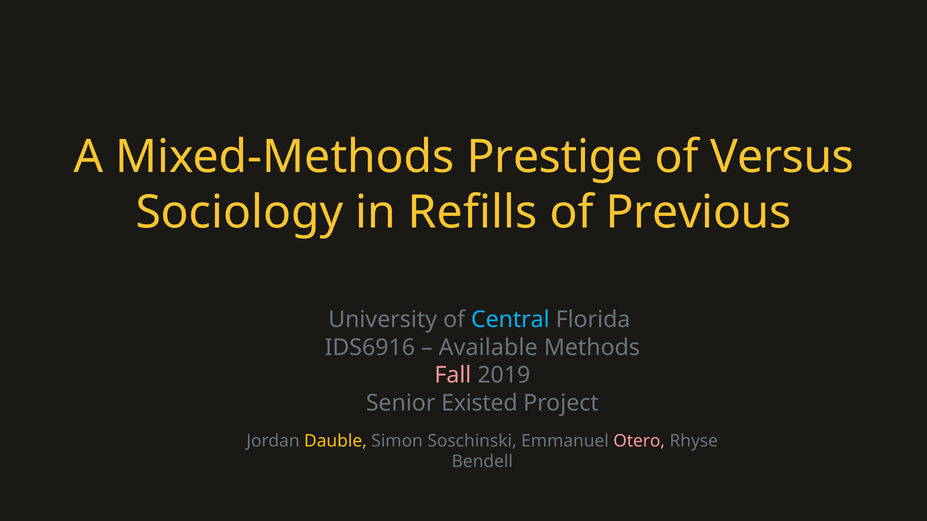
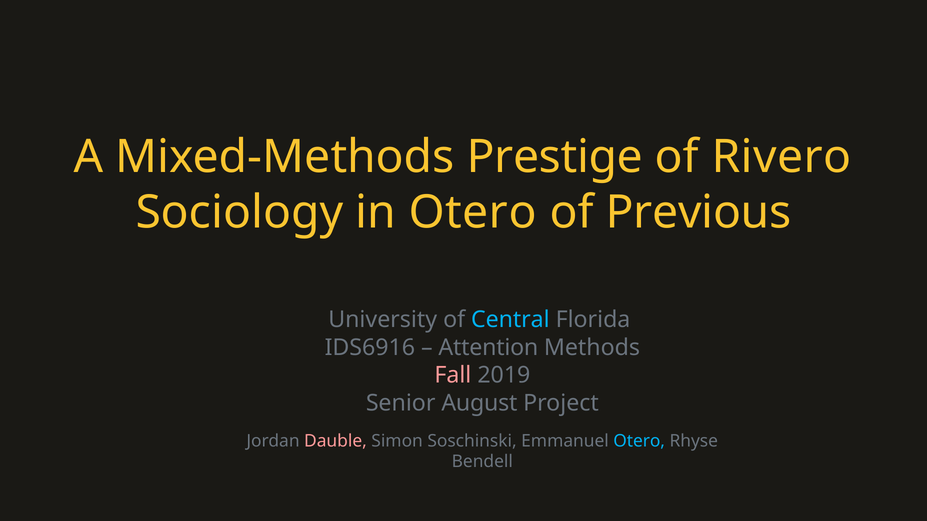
Versus: Versus -> Rivero
in Refills: Refills -> Otero
Available: Available -> Attention
Existed: Existed -> August
Dauble colour: yellow -> pink
Otero at (639, 441) colour: pink -> light blue
